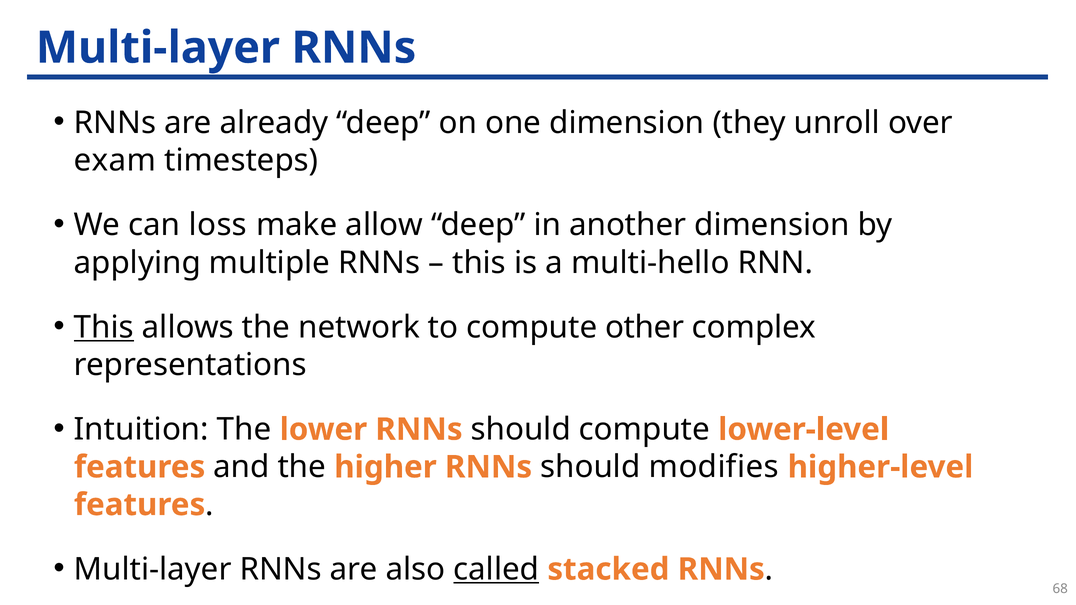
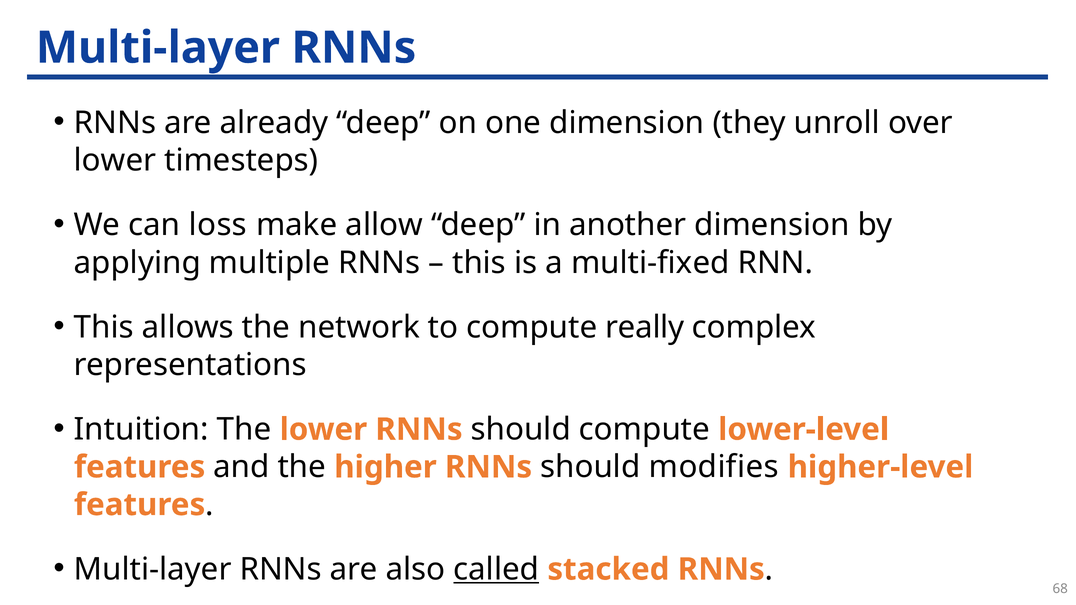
exam at (115, 161): exam -> lower
multi-hello: multi-hello -> multi-fixed
This at (104, 327) underline: present -> none
other: other -> really
